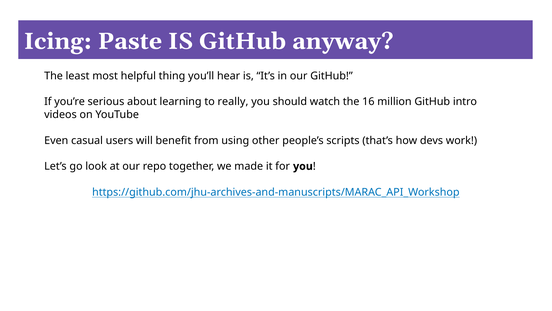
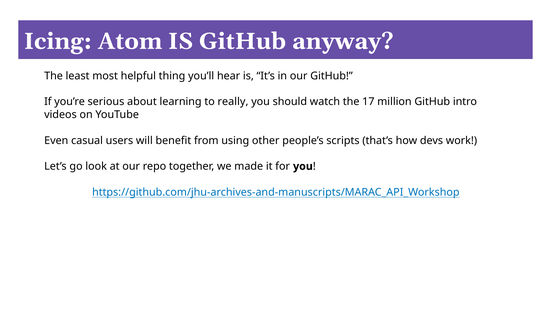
Paste: Paste -> Atom
16: 16 -> 17
